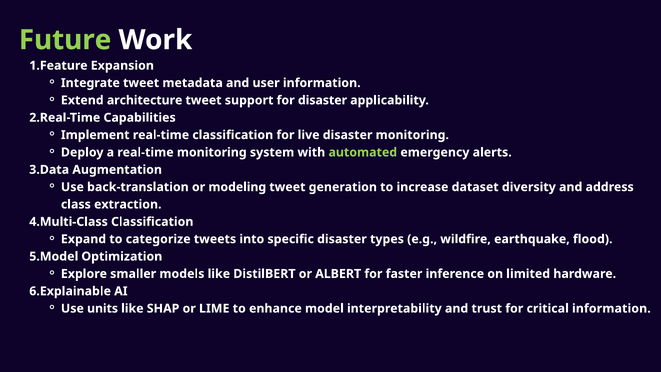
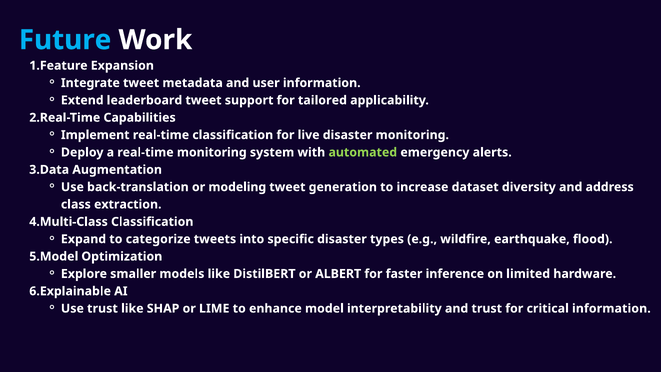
Future colour: light green -> light blue
architecture: architecture -> leaderboard
for disaster: disaster -> tailored
Use units: units -> trust
